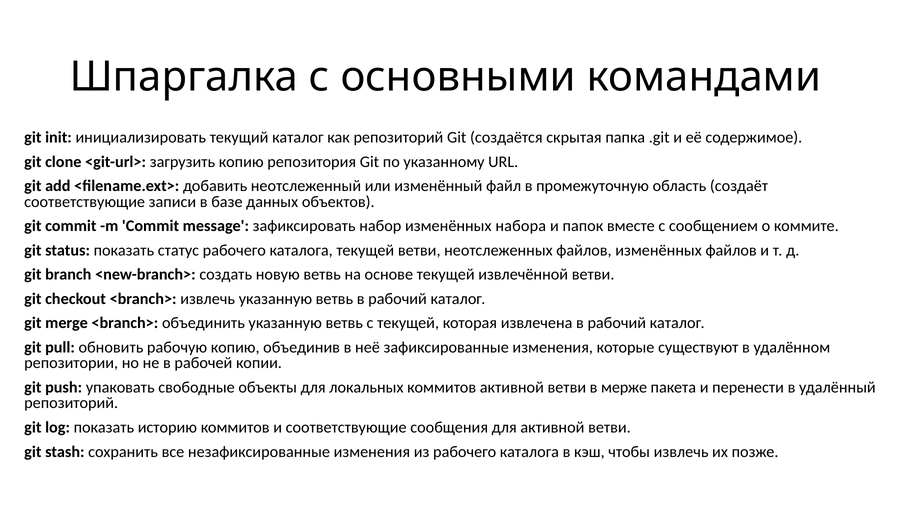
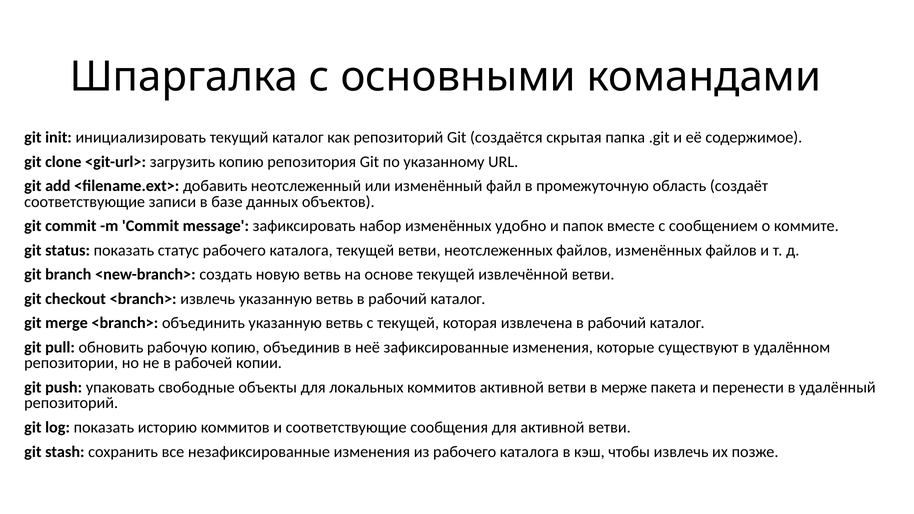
набора: набора -> удобно
